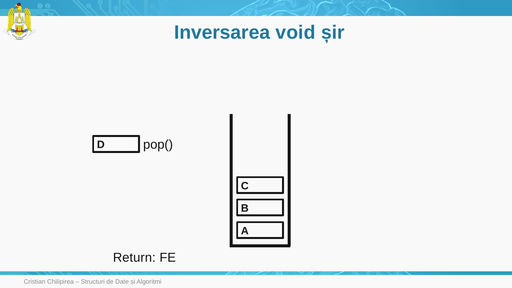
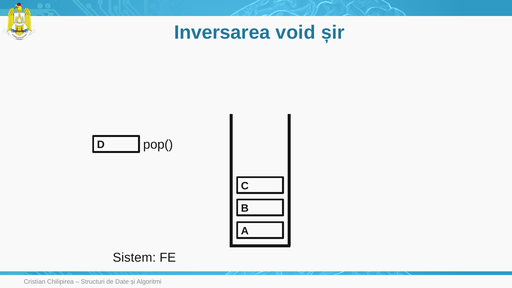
Return: Return -> Sistem
